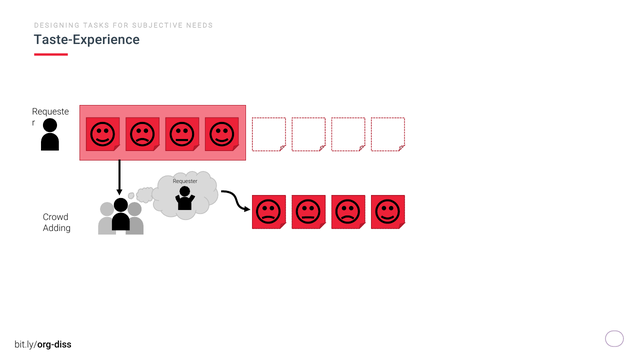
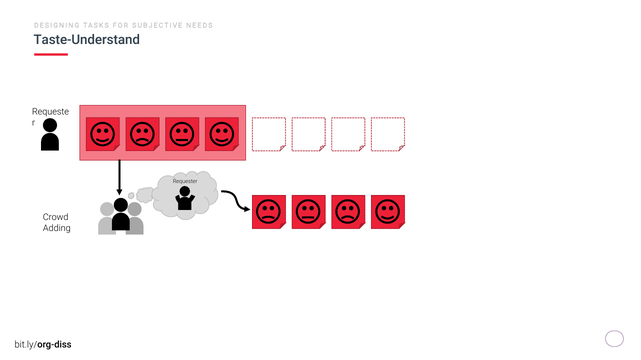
Taste-Experience: Taste-Experience -> Taste-Understand
